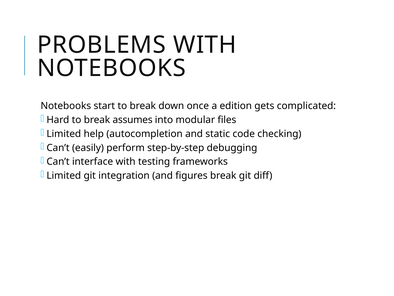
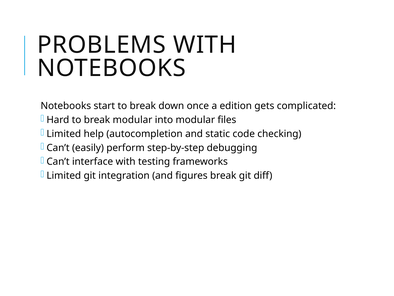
break assumes: assumes -> modular
